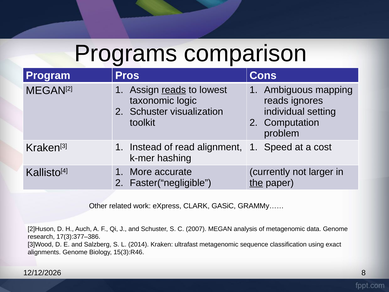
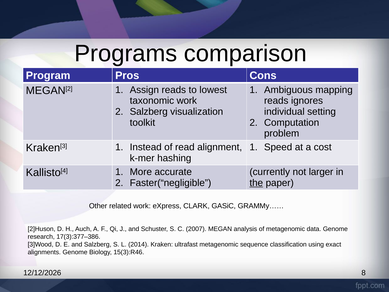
reads at (174, 90) underline: present -> none
taxonomic logic: logic -> work
Schuster at (149, 112): Schuster -> Salzberg
